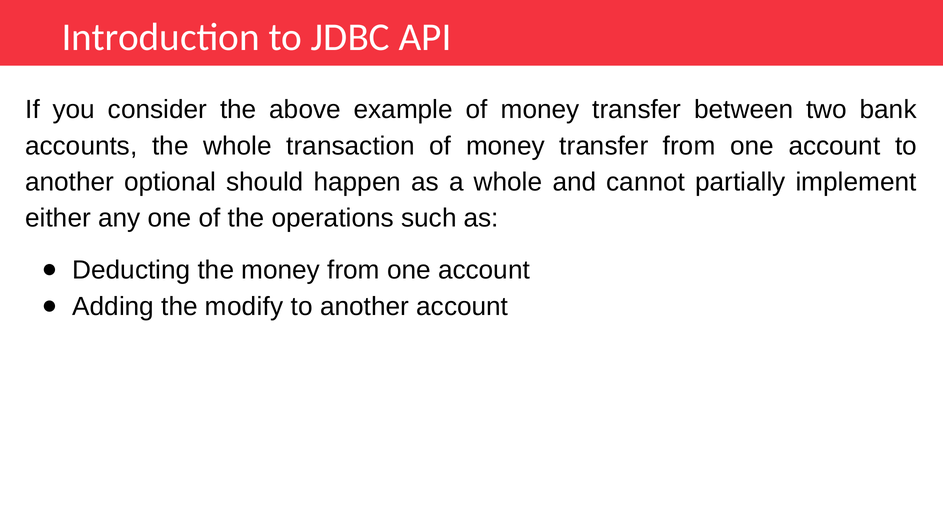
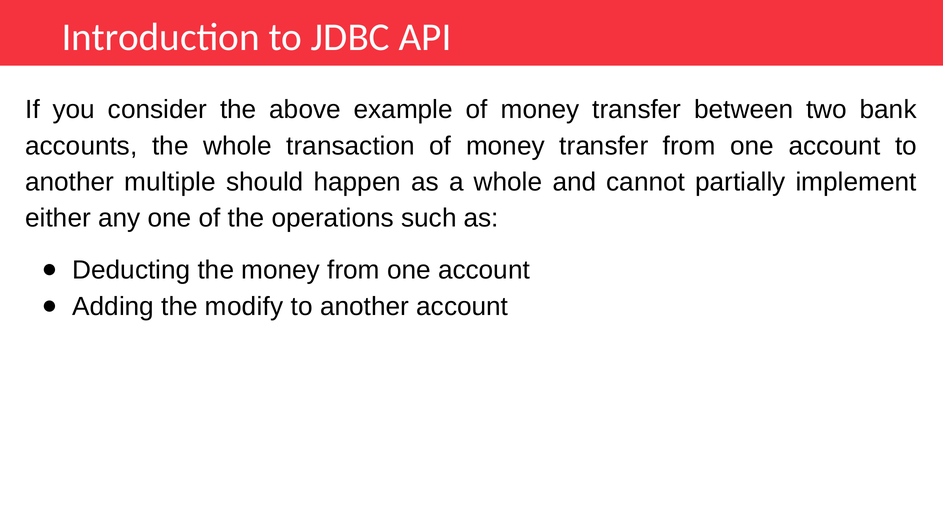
optional: optional -> multiple
